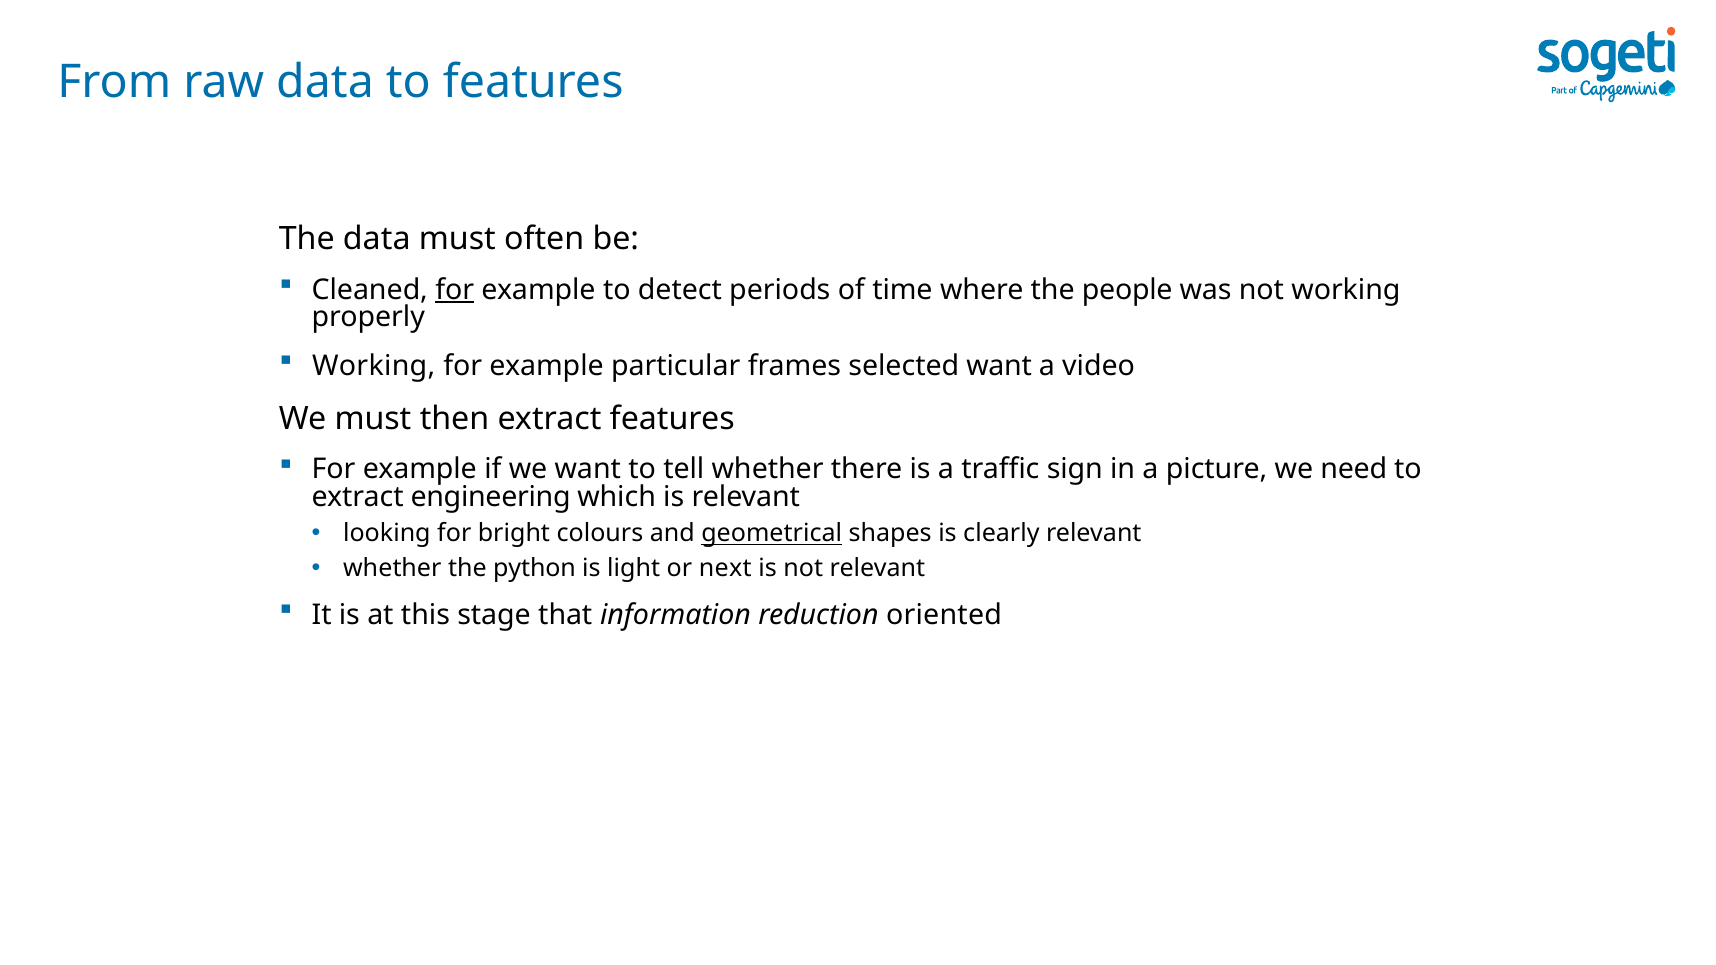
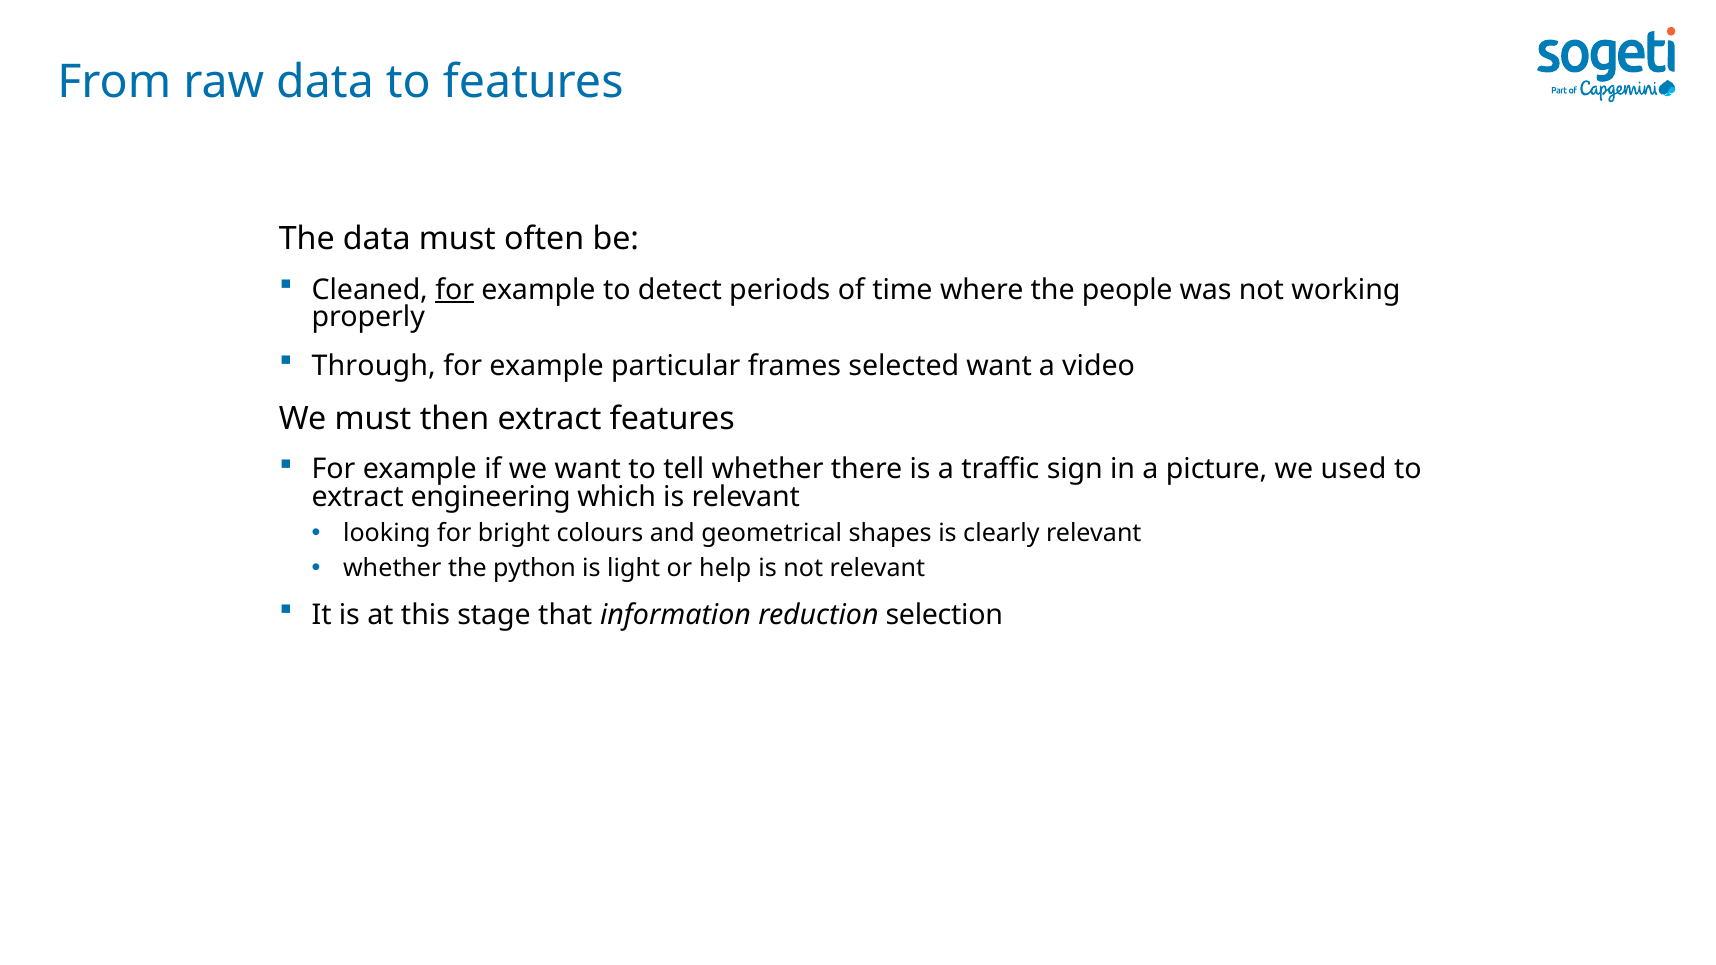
Working at (374, 367): Working -> Through
need: need -> used
geometrical underline: present -> none
next: next -> help
oriented: oriented -> selection
